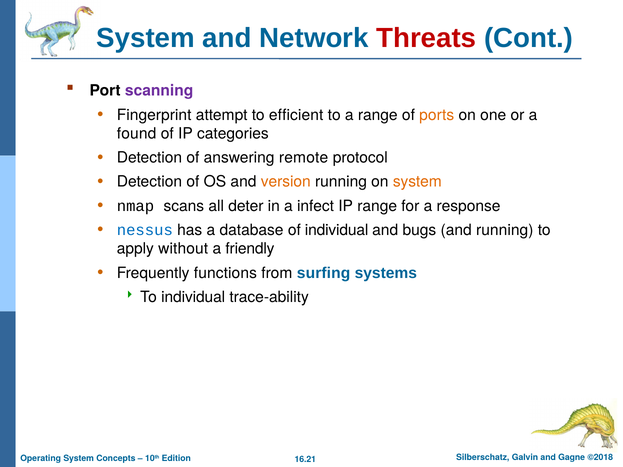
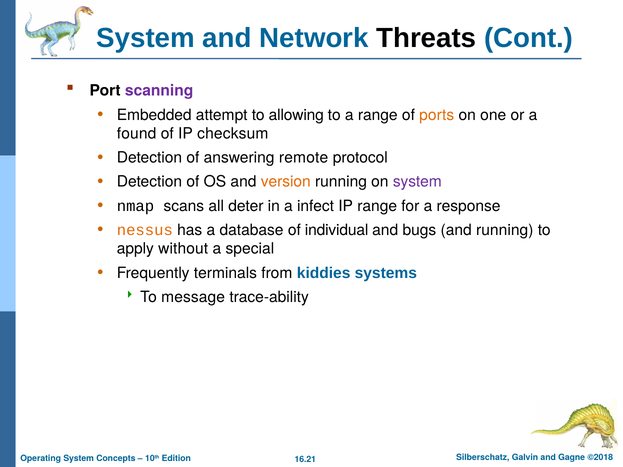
Threats colour: red -> black
Fingerprint: Fingerprint -> Embedded
efficient: efficient -> allowing
categories: categories -> checksum
system at (417, 182) colour: orange -> purple
nessus colour: blue -> orange
friendly: friendly -> special
functions: functions -> terminals
surfing: surfing -> kiddies
To individual: individual -> message
